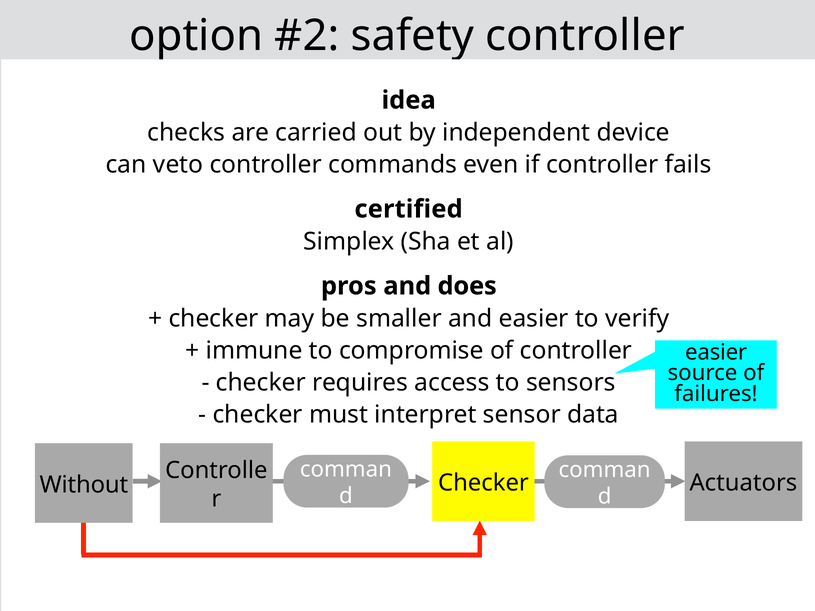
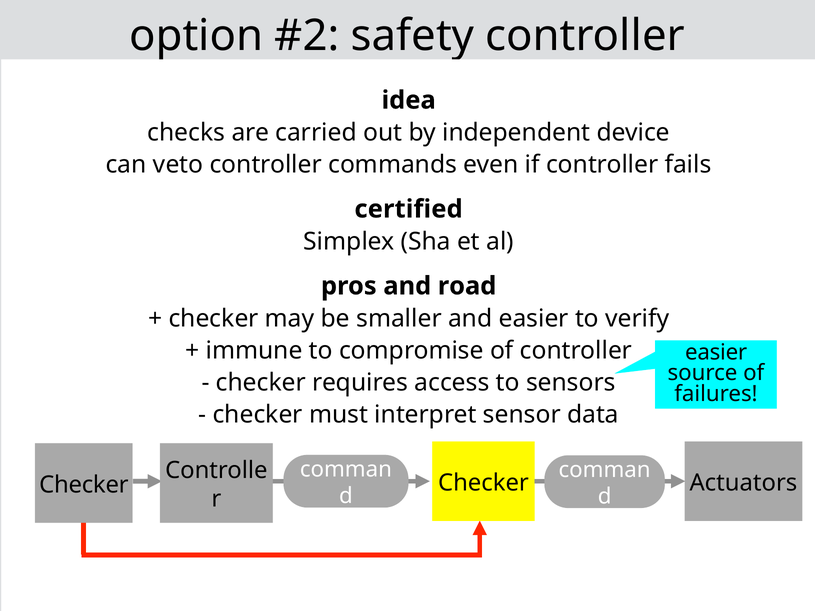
does: does -> road
Without at (84, 485): Without -> Checker
